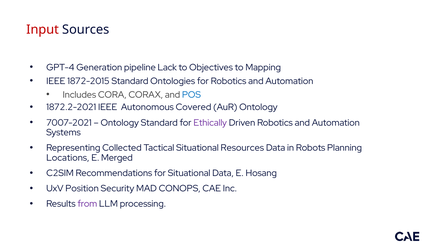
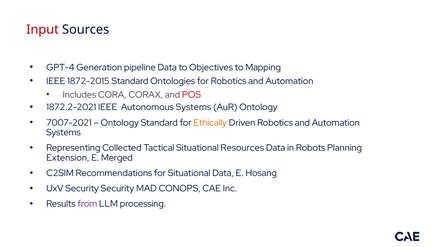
pipeline Lack: Lack -> Data
POS colour: blue -> red
Autonomous Covered: Covered -> Systems
Ethically colour: purple -> orange
Locations: Locations -> Extension
UxV Position: Position -> Security
